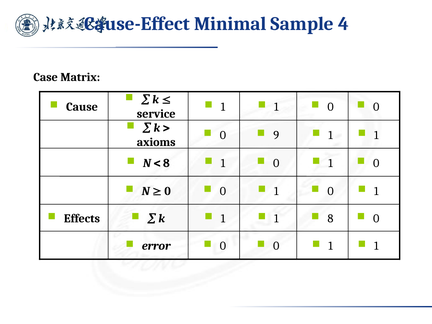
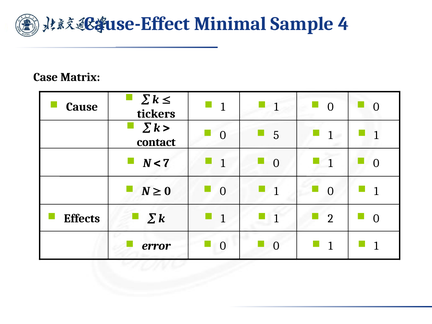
service: service -> tickers
9: 9 -> 5
axioms: axioms -> contact
8 at (166, 163): 8 -> 7
8 at (330, 219): 8 -> 2
